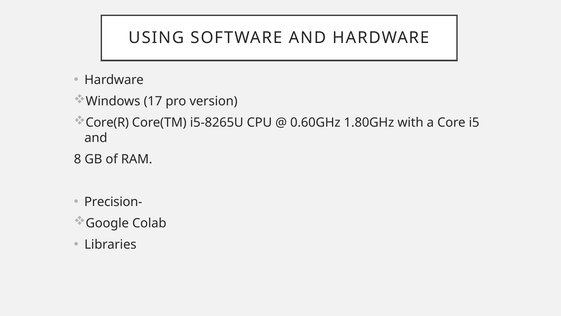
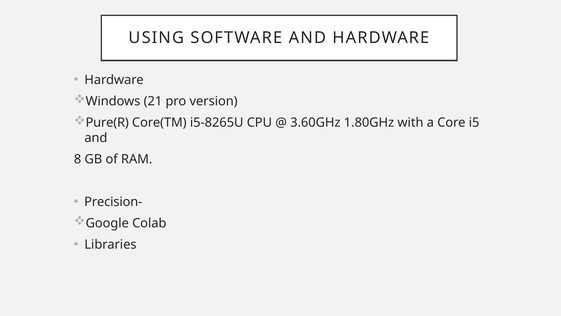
17: 17 -> 21
Core(R: Core(R -> Pure(R
0.60GHz: 0.60GHz -> 3.60GHz
